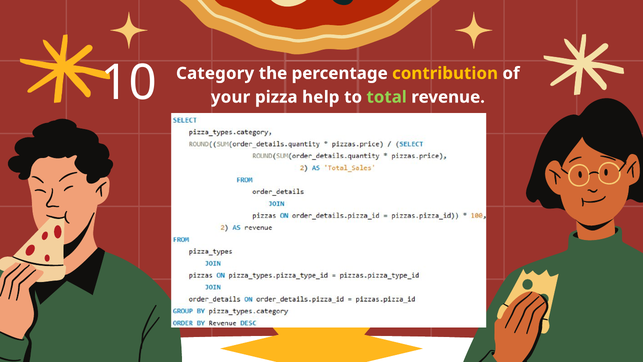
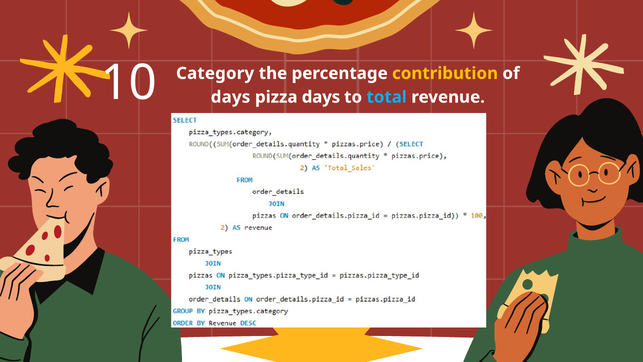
your at (231, 97): your -> days
pizza help: help -> days
total colour: light green -> light blue
